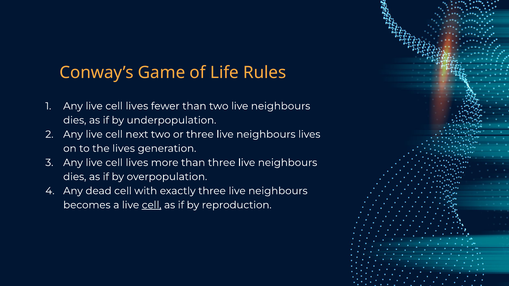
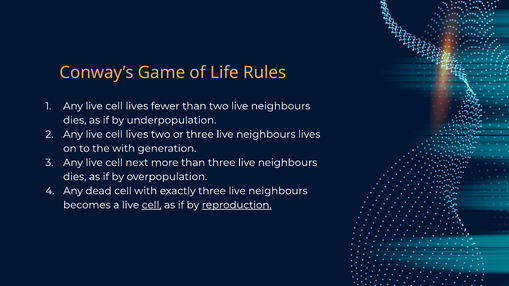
next at (137, 134): next -> lives
the lives: lives -> with
lives at (137, 163): lives -> next
reproduction underline: none -> present
